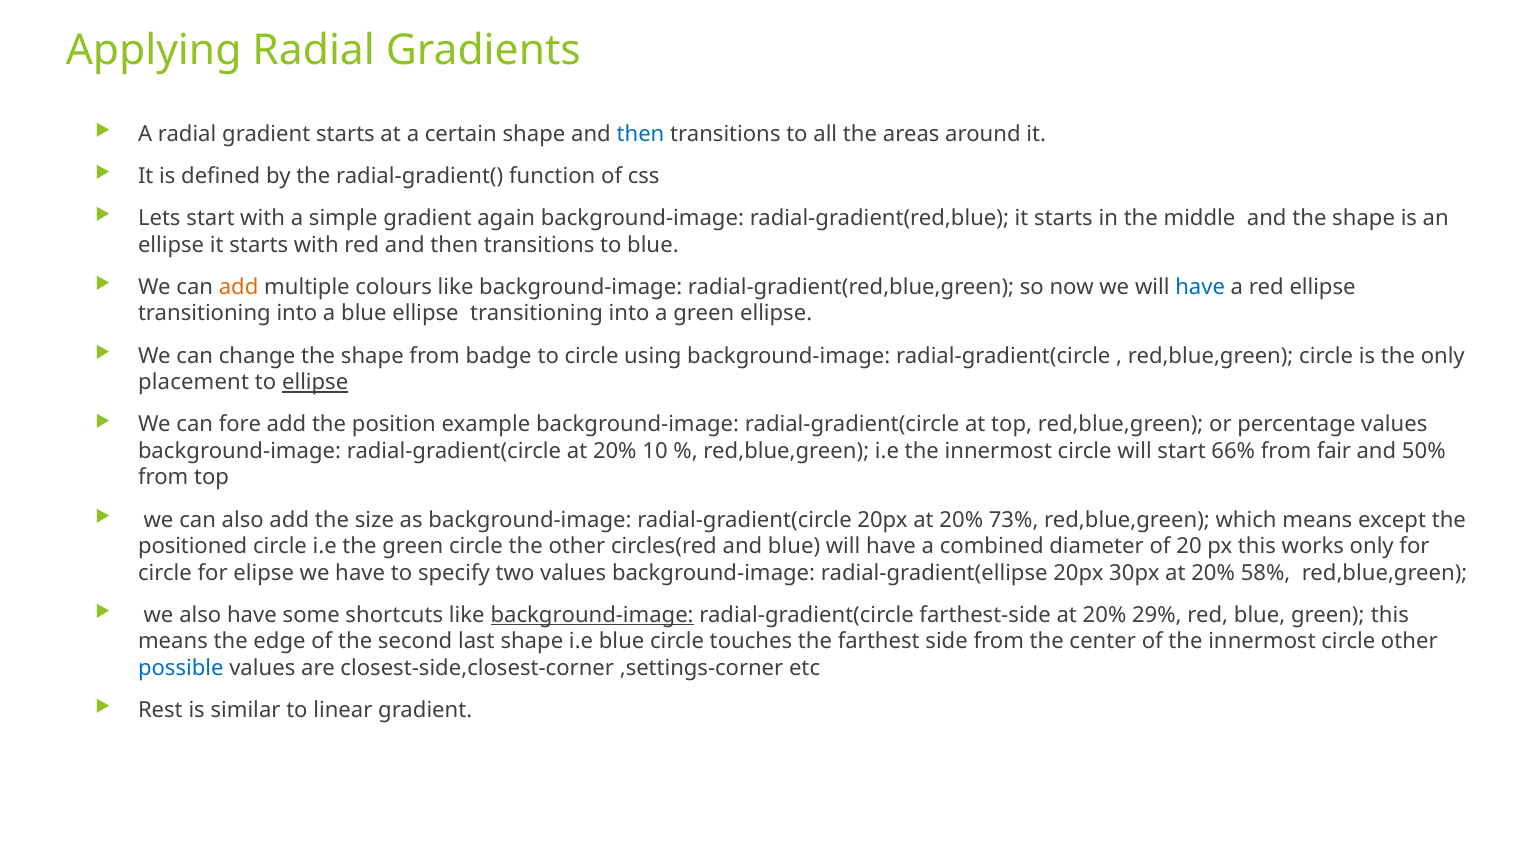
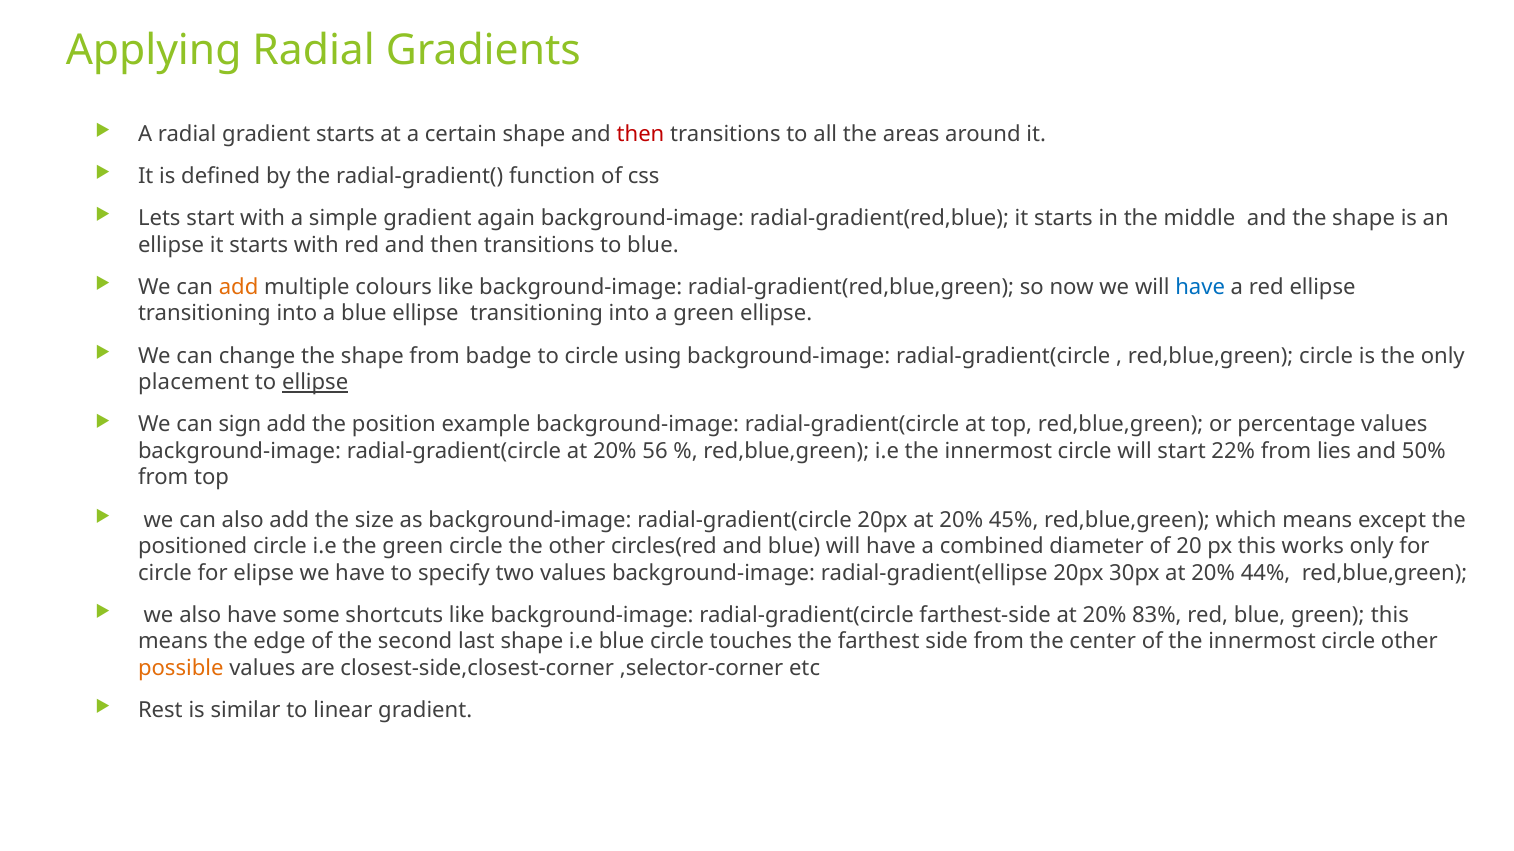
then at (641, 134) colour: blue -> red
fore: fore -> sign
10: 10 -> 56
66%: 66% -> 22%
fair: fair -> lies
73%: 73% -> 45%
58%: 58% -> 44%
background-image at (592, 616) underline: present -> none
29%: 29% -> 83%
possible colour: blue -> orange
,settings-corner: ,settings-corner -> ,selector-corner
